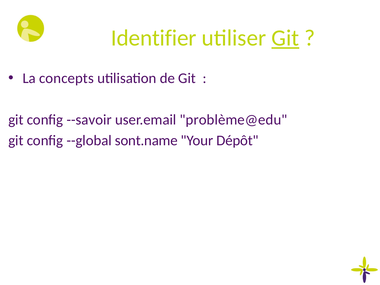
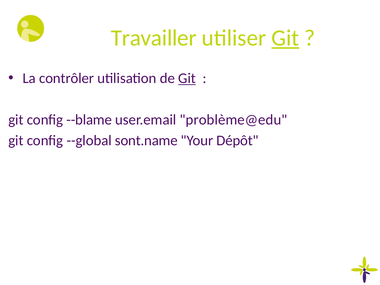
Identifier: Identifier -> Travailler
concepts: concepts -> contrôler
Git at (187, 78) underline: none -> present
--savoir: --savoir -> --blame
